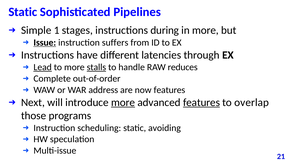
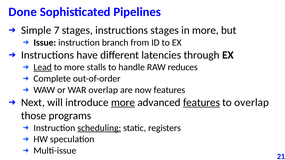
Static at (23, 12): Static -> Done
1: 1 -> 7
instructions during: during -> stages
Issue underline: present -> none
suffers: suffers -> branch
stalls underline: present -> none
WAR address: address -> overlap
scheduling underline: none -> present
avoiding: avoiding -> registers
